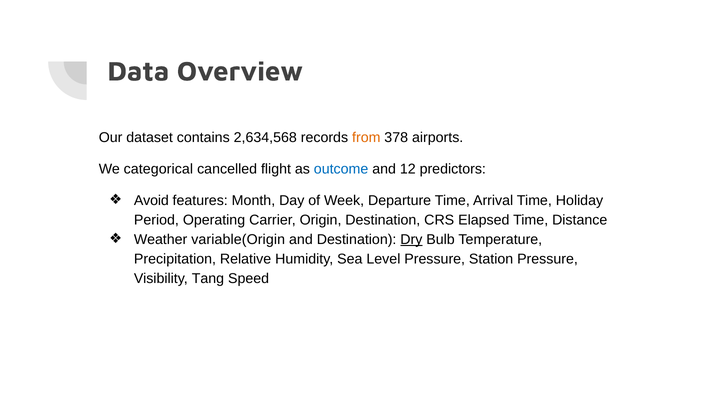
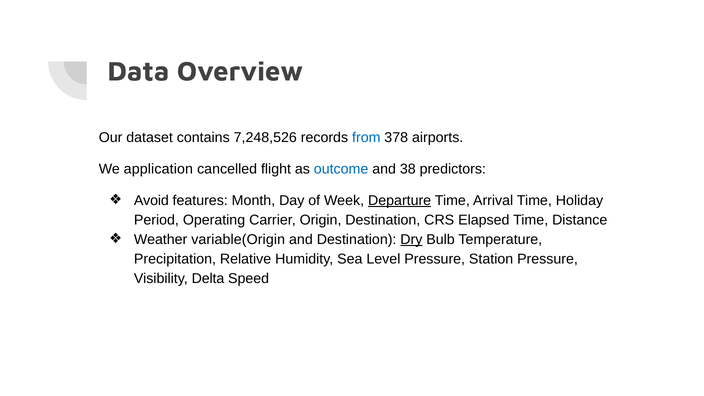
2,634,568: 2,634,568 -> 7,248,526
from colour: orange -> blue
categorical: categorical -> application
12: 12 -> 38
Departure underline: none -> present
Tang: Tang -> Delta
